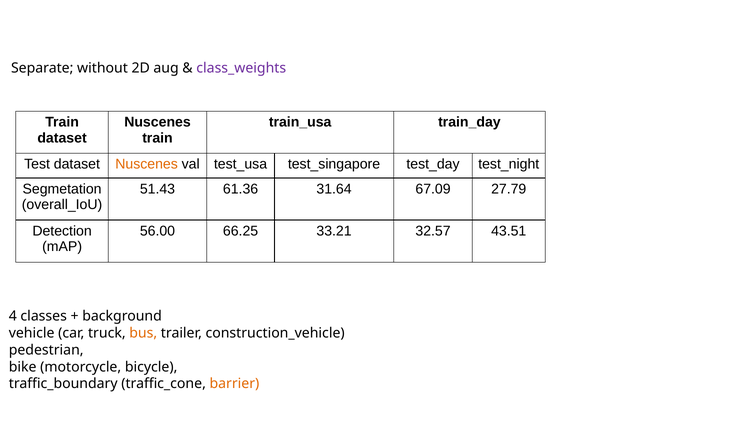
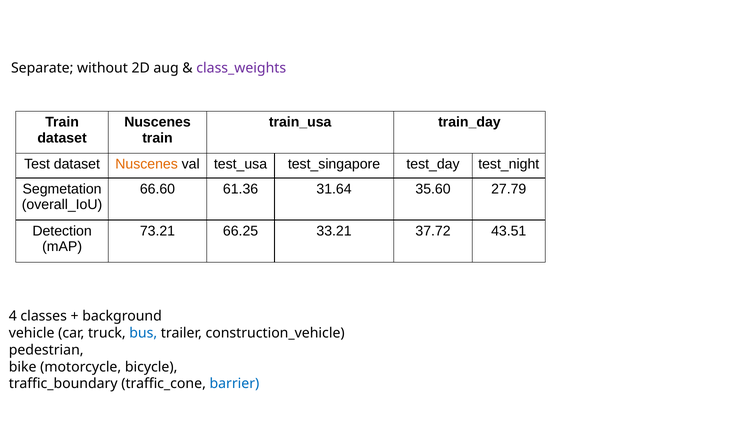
51.43: 51.43 -> 66.60
67.09: 67.09 -> 35.60
56.00: 56.00 -> 73.21
32.57: 32.57 -> 37.72
bus colour: orange -> blue
barrier colour: orange -> blue
